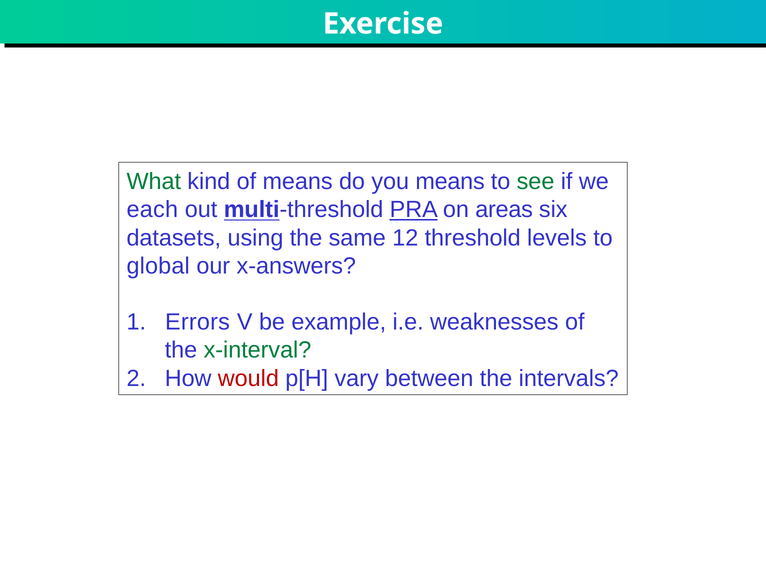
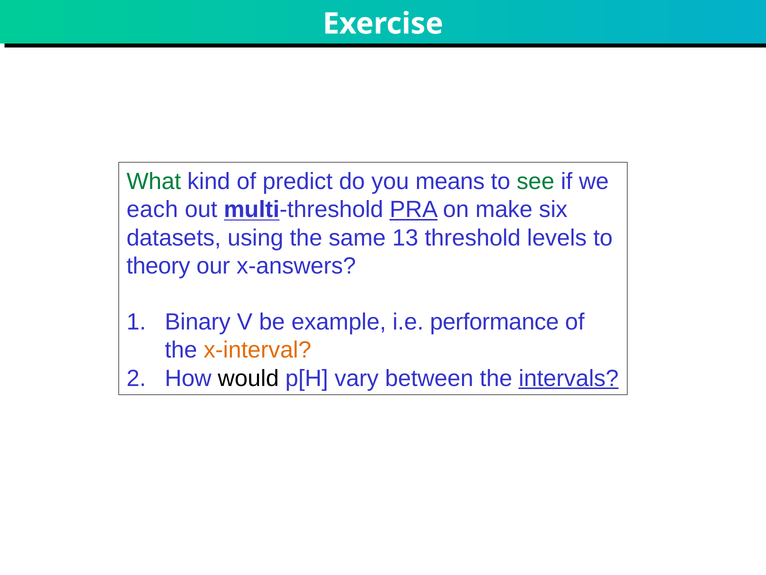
of means: means -> predict
areas: areas -> make
12: 12 -> 13
global: global -> theory
Errors: Errors -> Binary
weaknesses: weaknesses -> performance
x-interval colour: green -> orange
would colour: red -> black
intervals underline: none -> present
